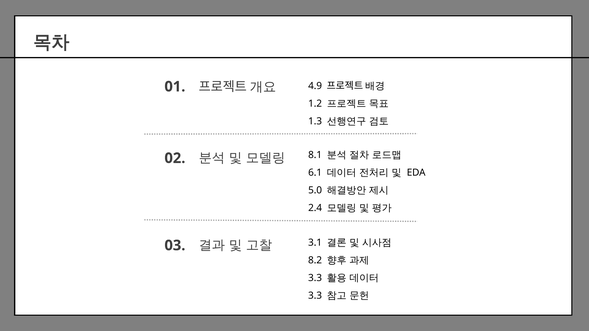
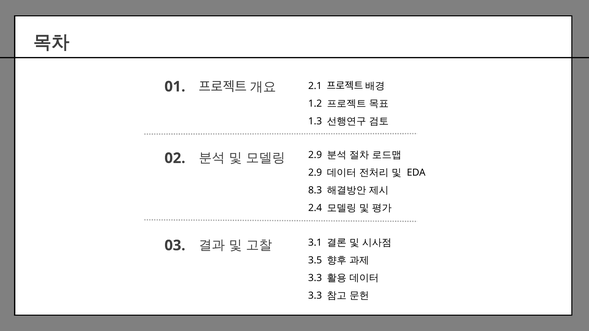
4.9: 4.9 -> 2.1
8.1 at (315, 155): 8.1 -> 2.9
6.1 at (315, 173): 6.1 -> 2.9
5.0: 5.0 -> 8.3
8.2: 8.2 -> 3.5
